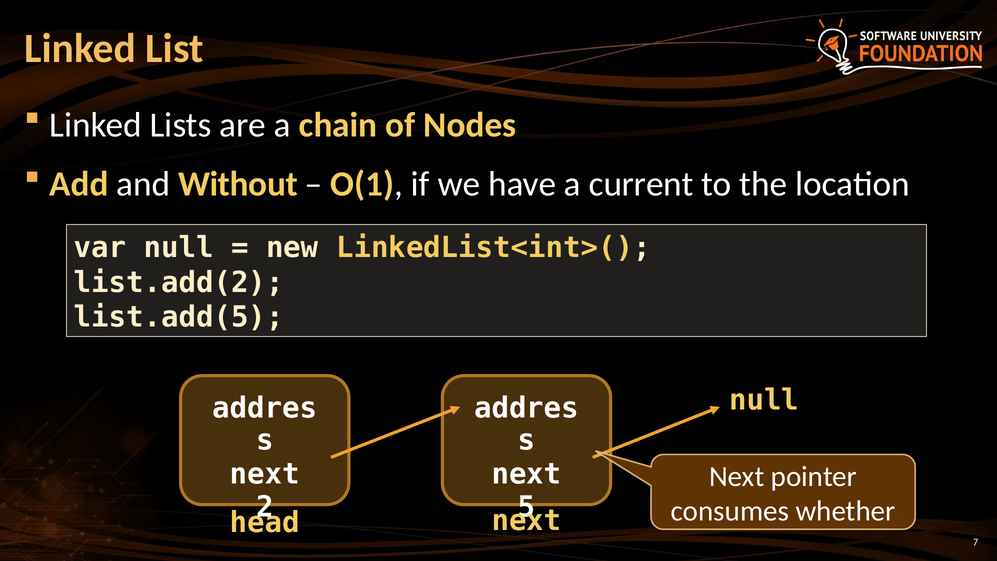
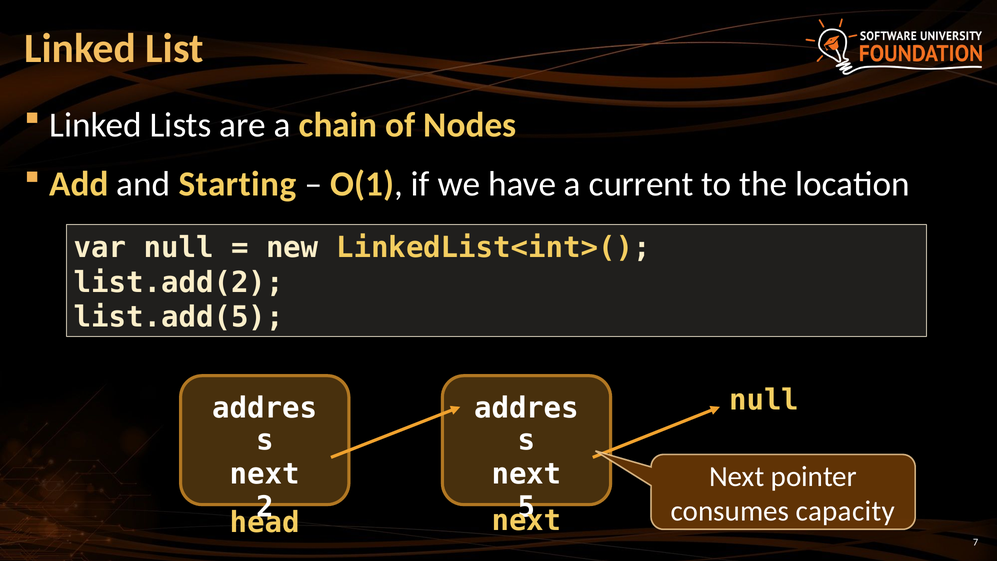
Without: Without -> Starting
whether: whether -> capacity
